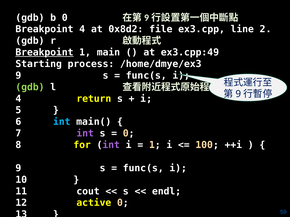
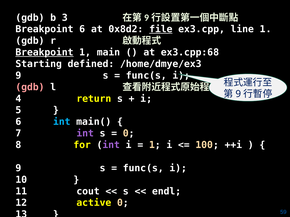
b 0: 0 -> 3
Breakpoint 4: 4 -> 6
file underline: none -> present
line 2: 2 -> 1
ex3.cpp:49: ex3.cpp:49 -> ex3.cpp:68
process: process -> defined
gdb at (30, 87) colour: light green -> pink
